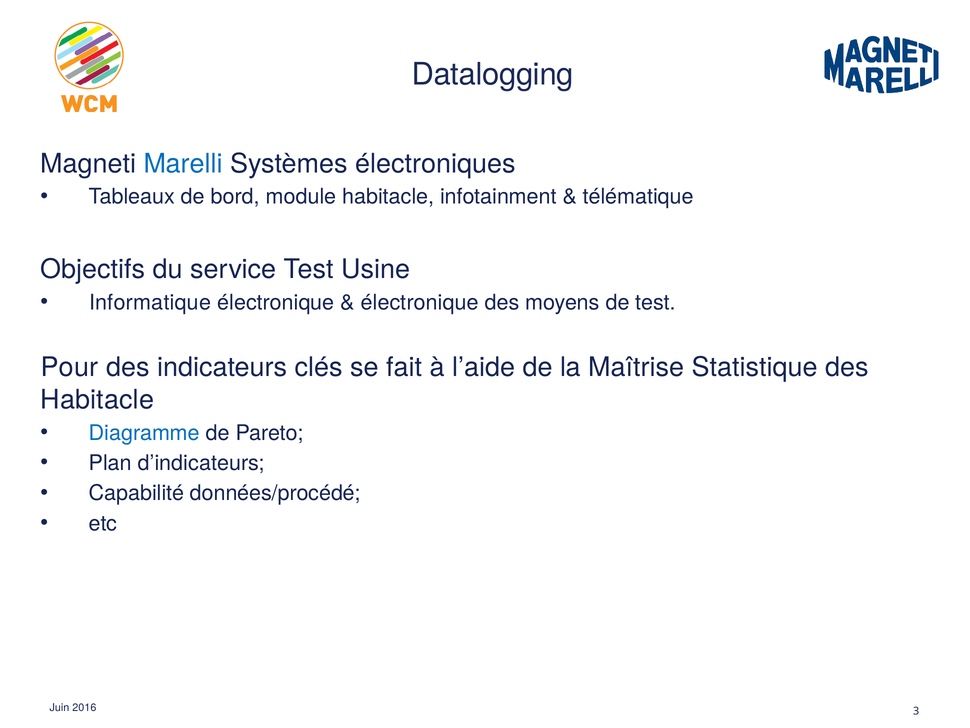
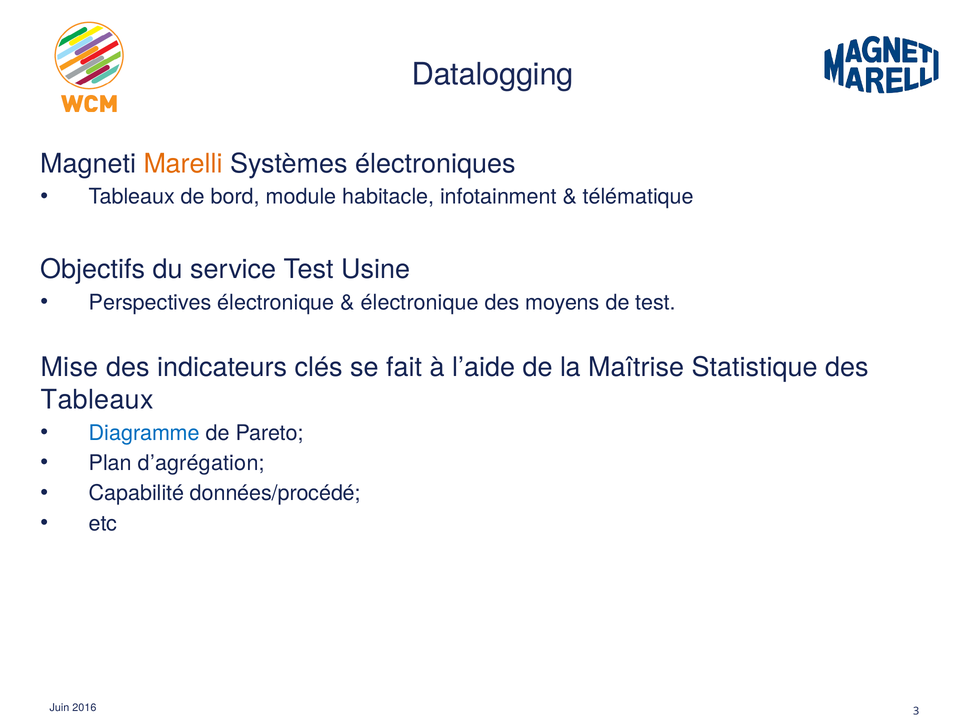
Marelli colour: blue -> orange
Informatique: Informatique -> Perspectives
Pour: Pour -> Mise
Habitacle at (97, 400): Habitacle -> Tableaux
d’indicateurs: d’indicateurs -> d’agrégation
